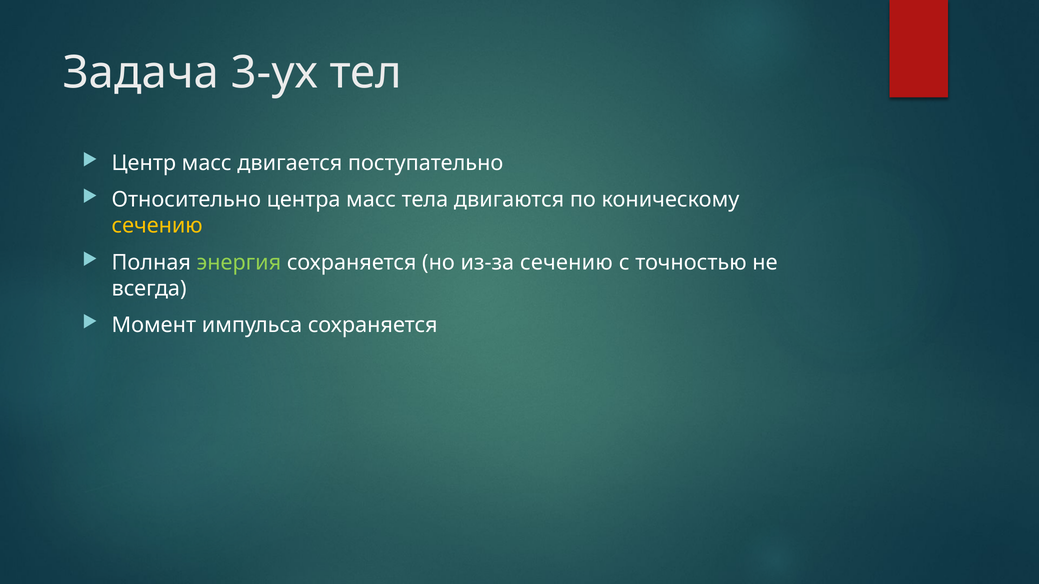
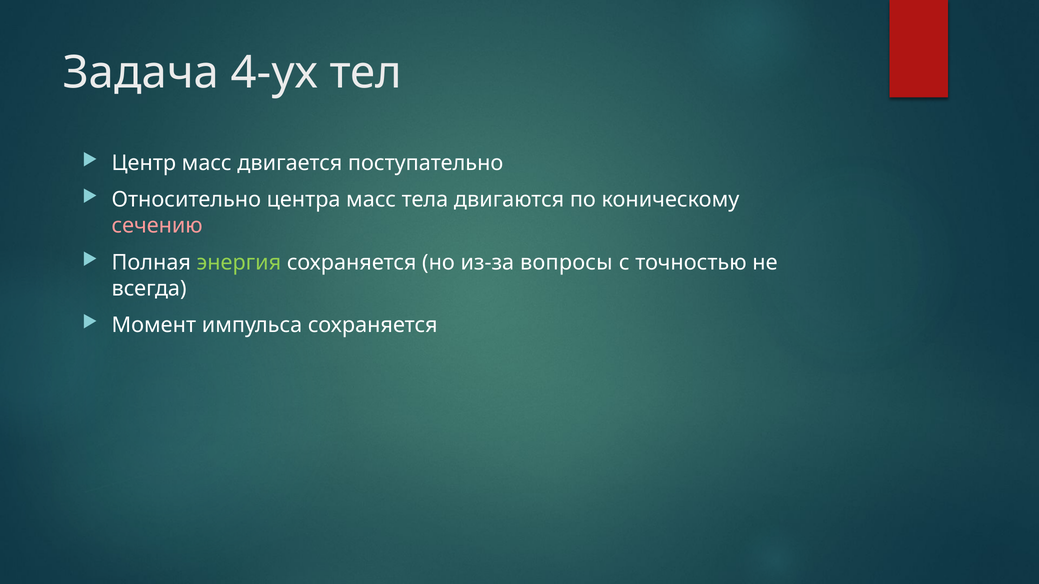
3-ух: 3-ух -> 4-ух
сечению at (157, 226) colour: yellow -> pink
из-за сечению: сечению -> вопросы
